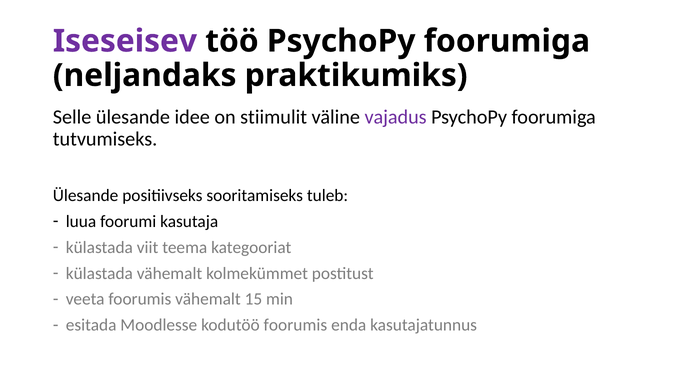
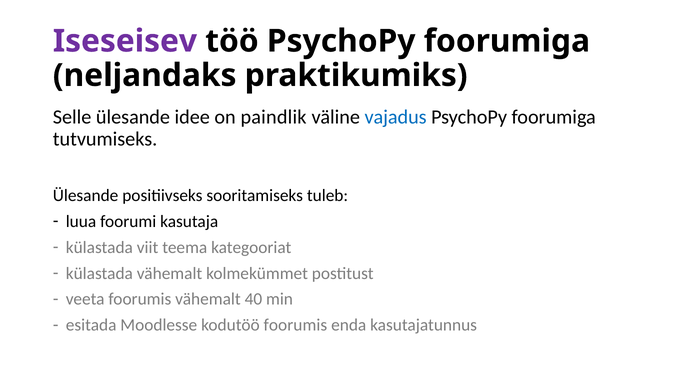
stiimulit: stiimulit -> paindlik
vajadus colour: purple -> blue
15: 15 -> 40
